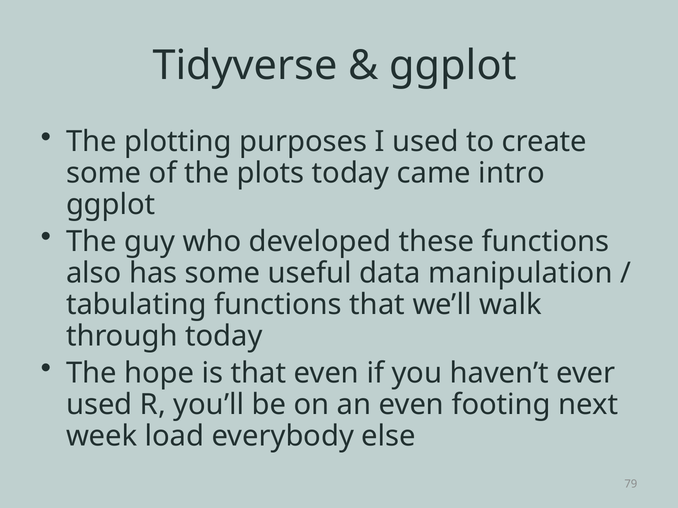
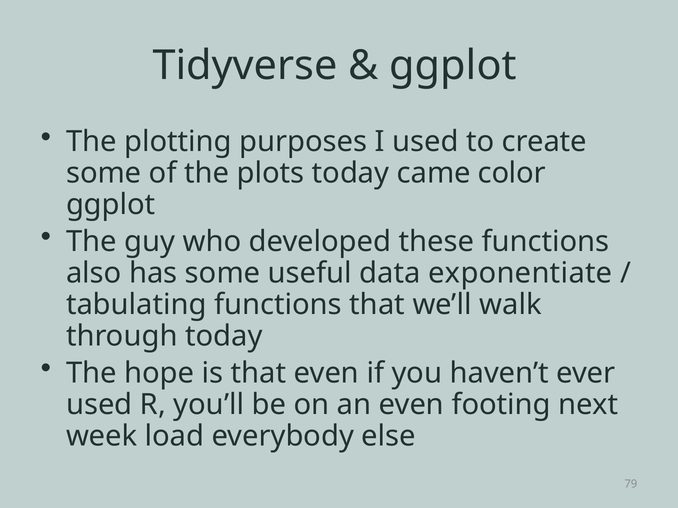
intro: intro -> color
manipulation: manipulation -> exponentiate
